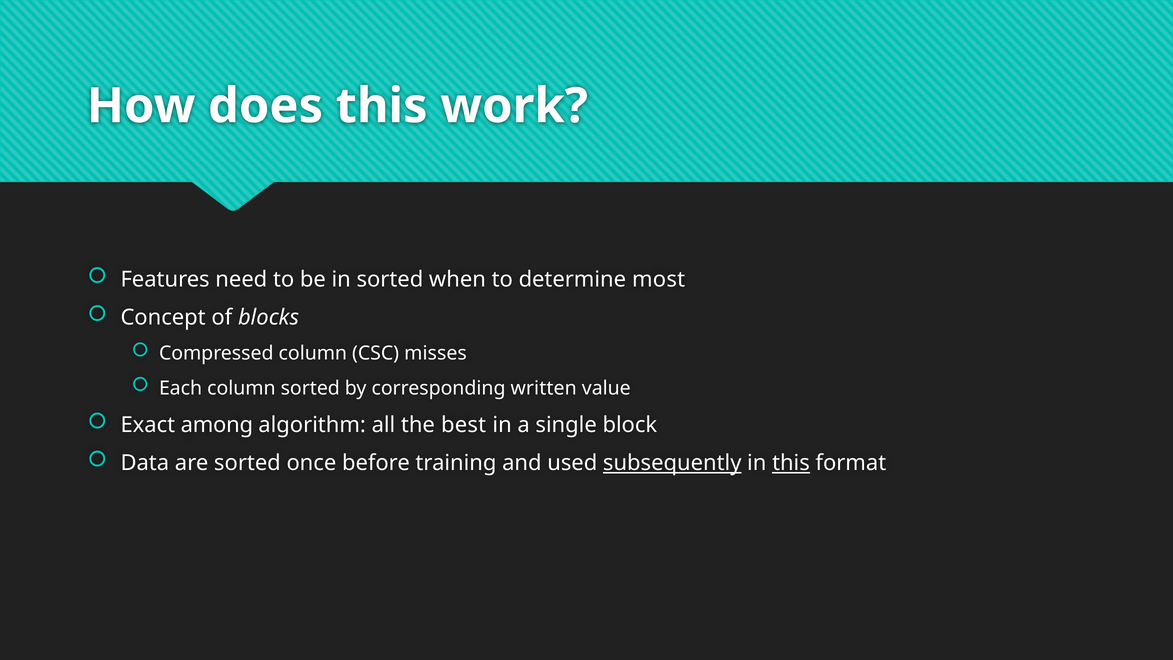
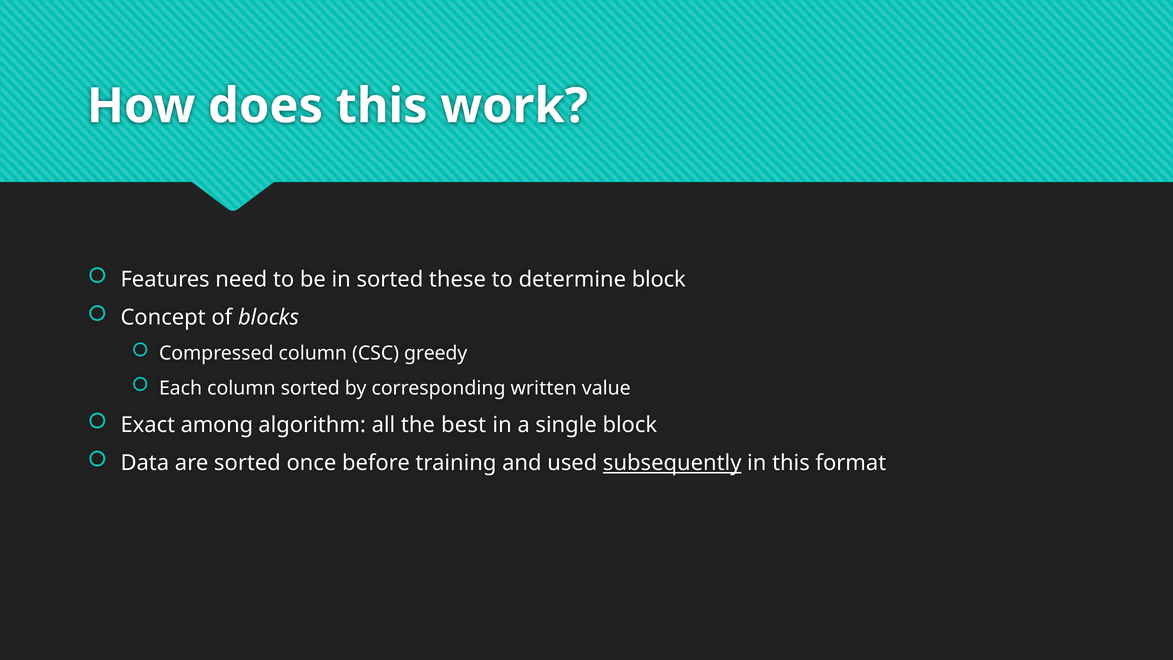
when: when -> these
determine most: most -> block
misses: misses -> greedy
this at (791, 463) underline: present -> none
